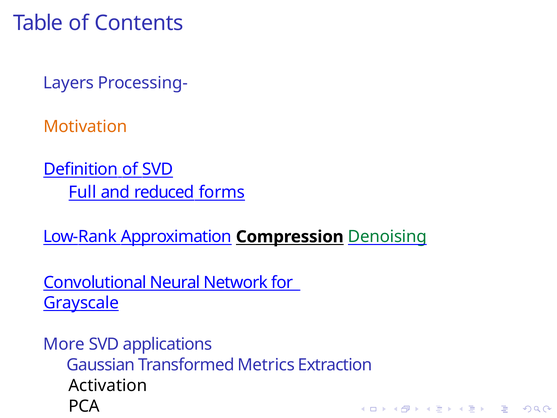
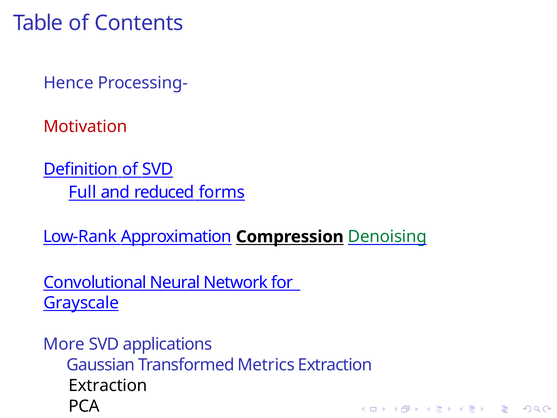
Layers: Layers -> Hence
Motivation colour: orange -> red
Activation at (108, 386): Activation -> Extraction
